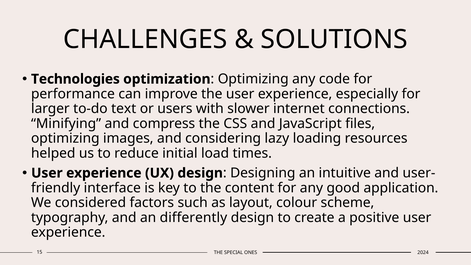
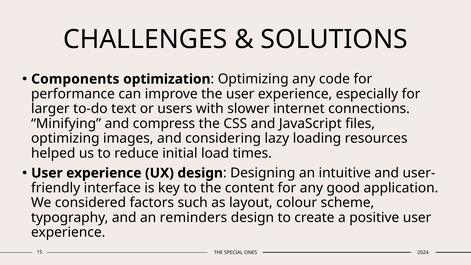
Technologies: Technologies -> Components
differently: differently -> reminders
